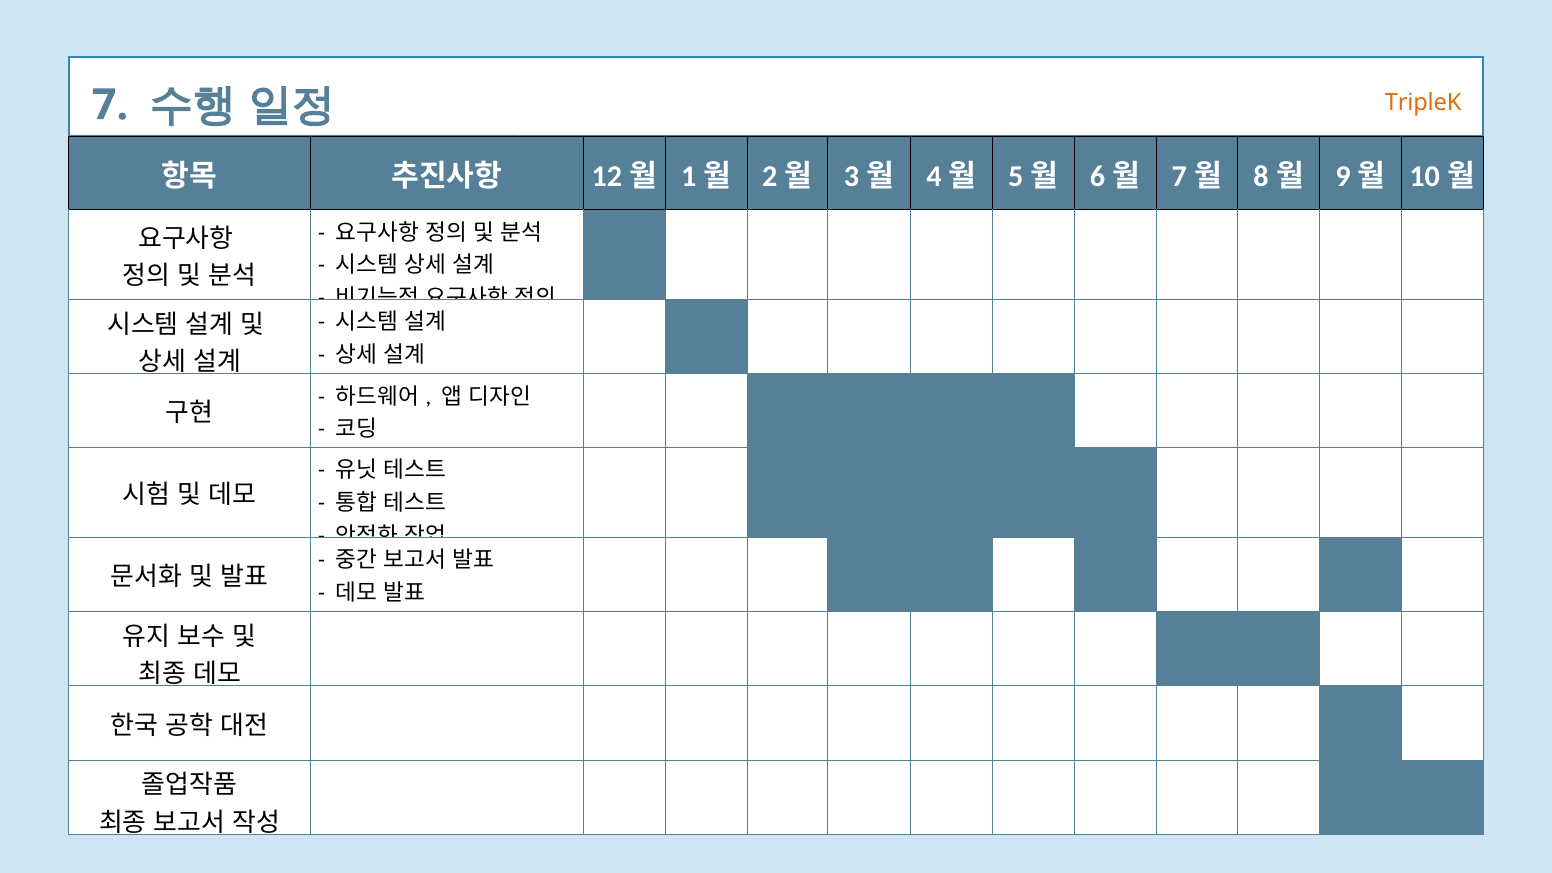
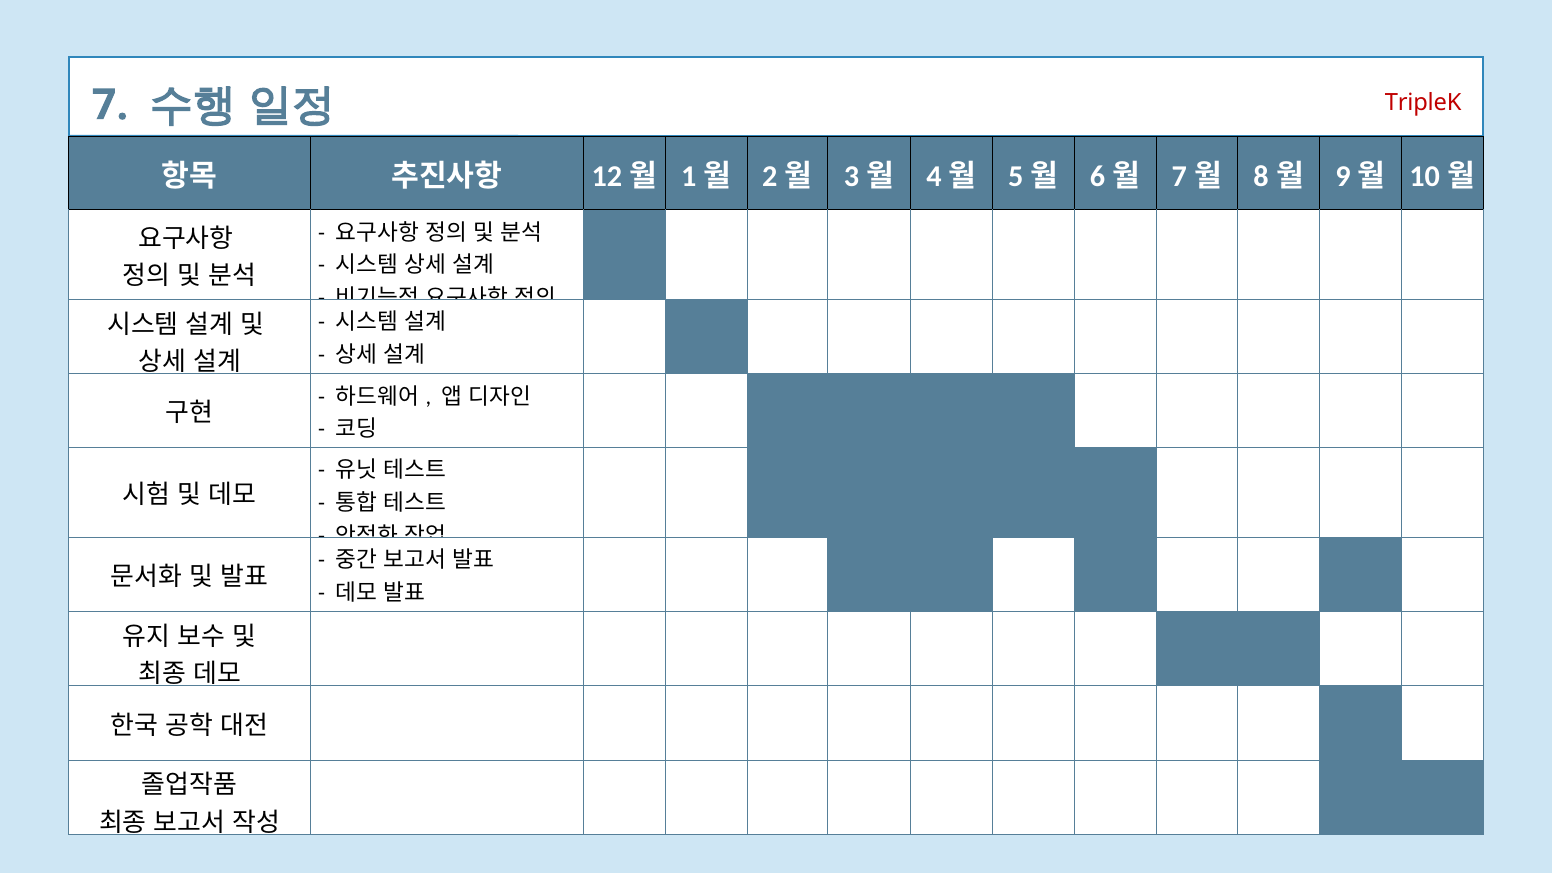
TripleK colour: orange -> red
